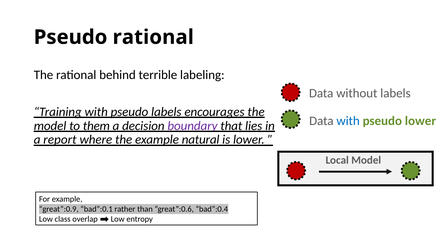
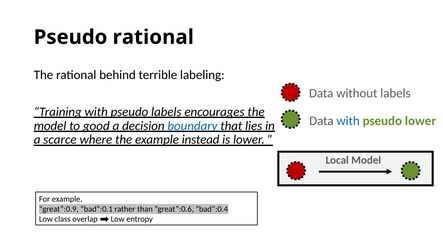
them: them -> good
boundary colour: purple -> blue
report: report -> scarce
natural: natural -> instead
